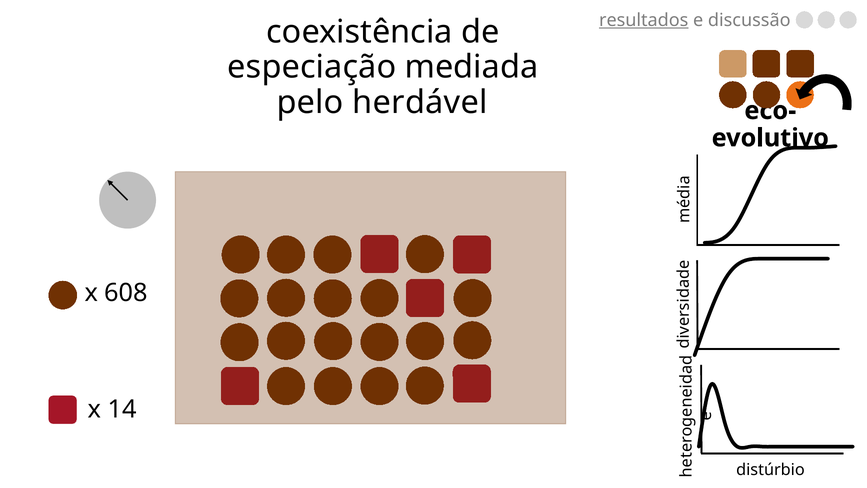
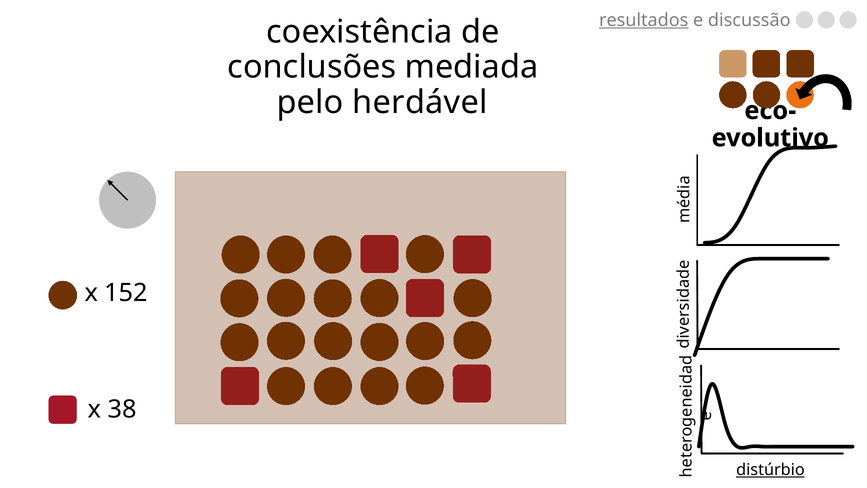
especiação: especiação -> conclusões
608: 608 -> 152
14: 14 -> 38
distúrbio underline: none -> present
